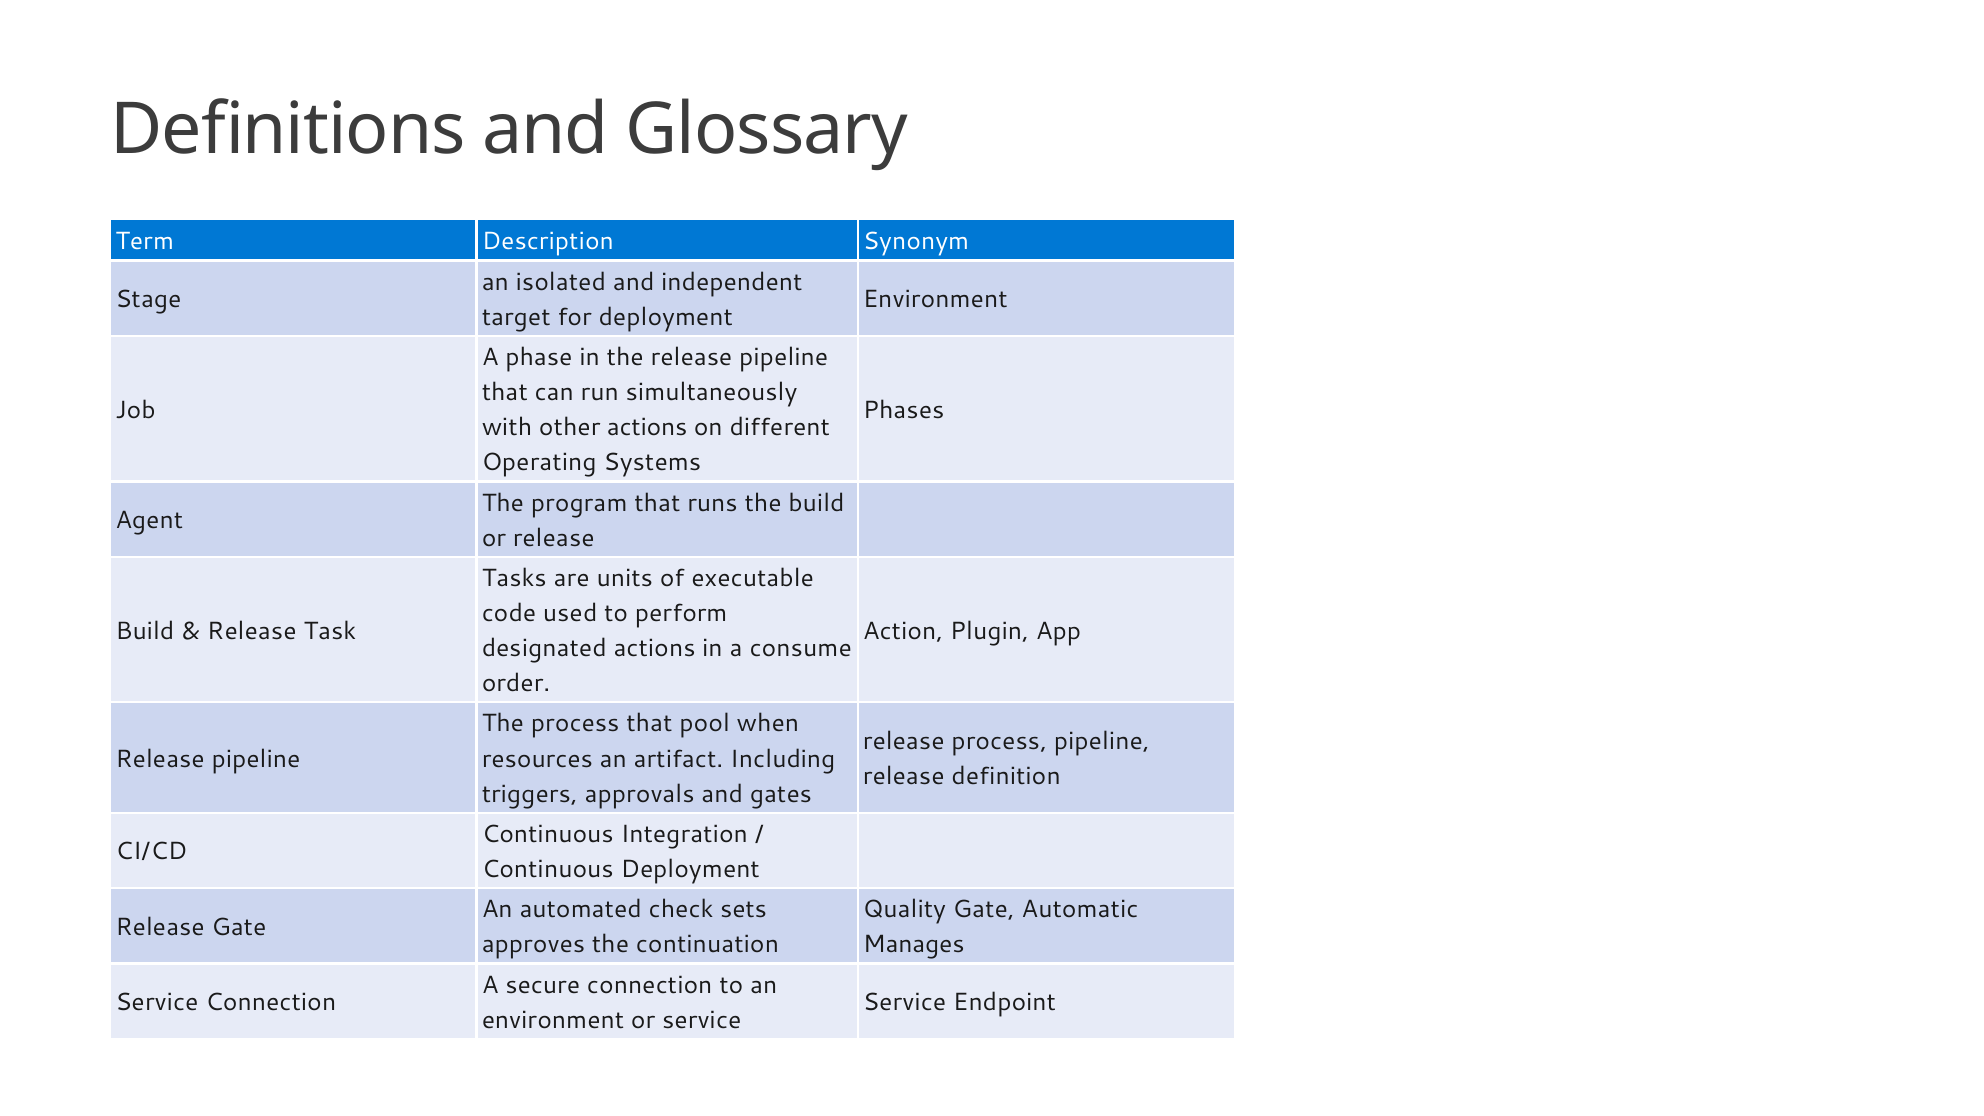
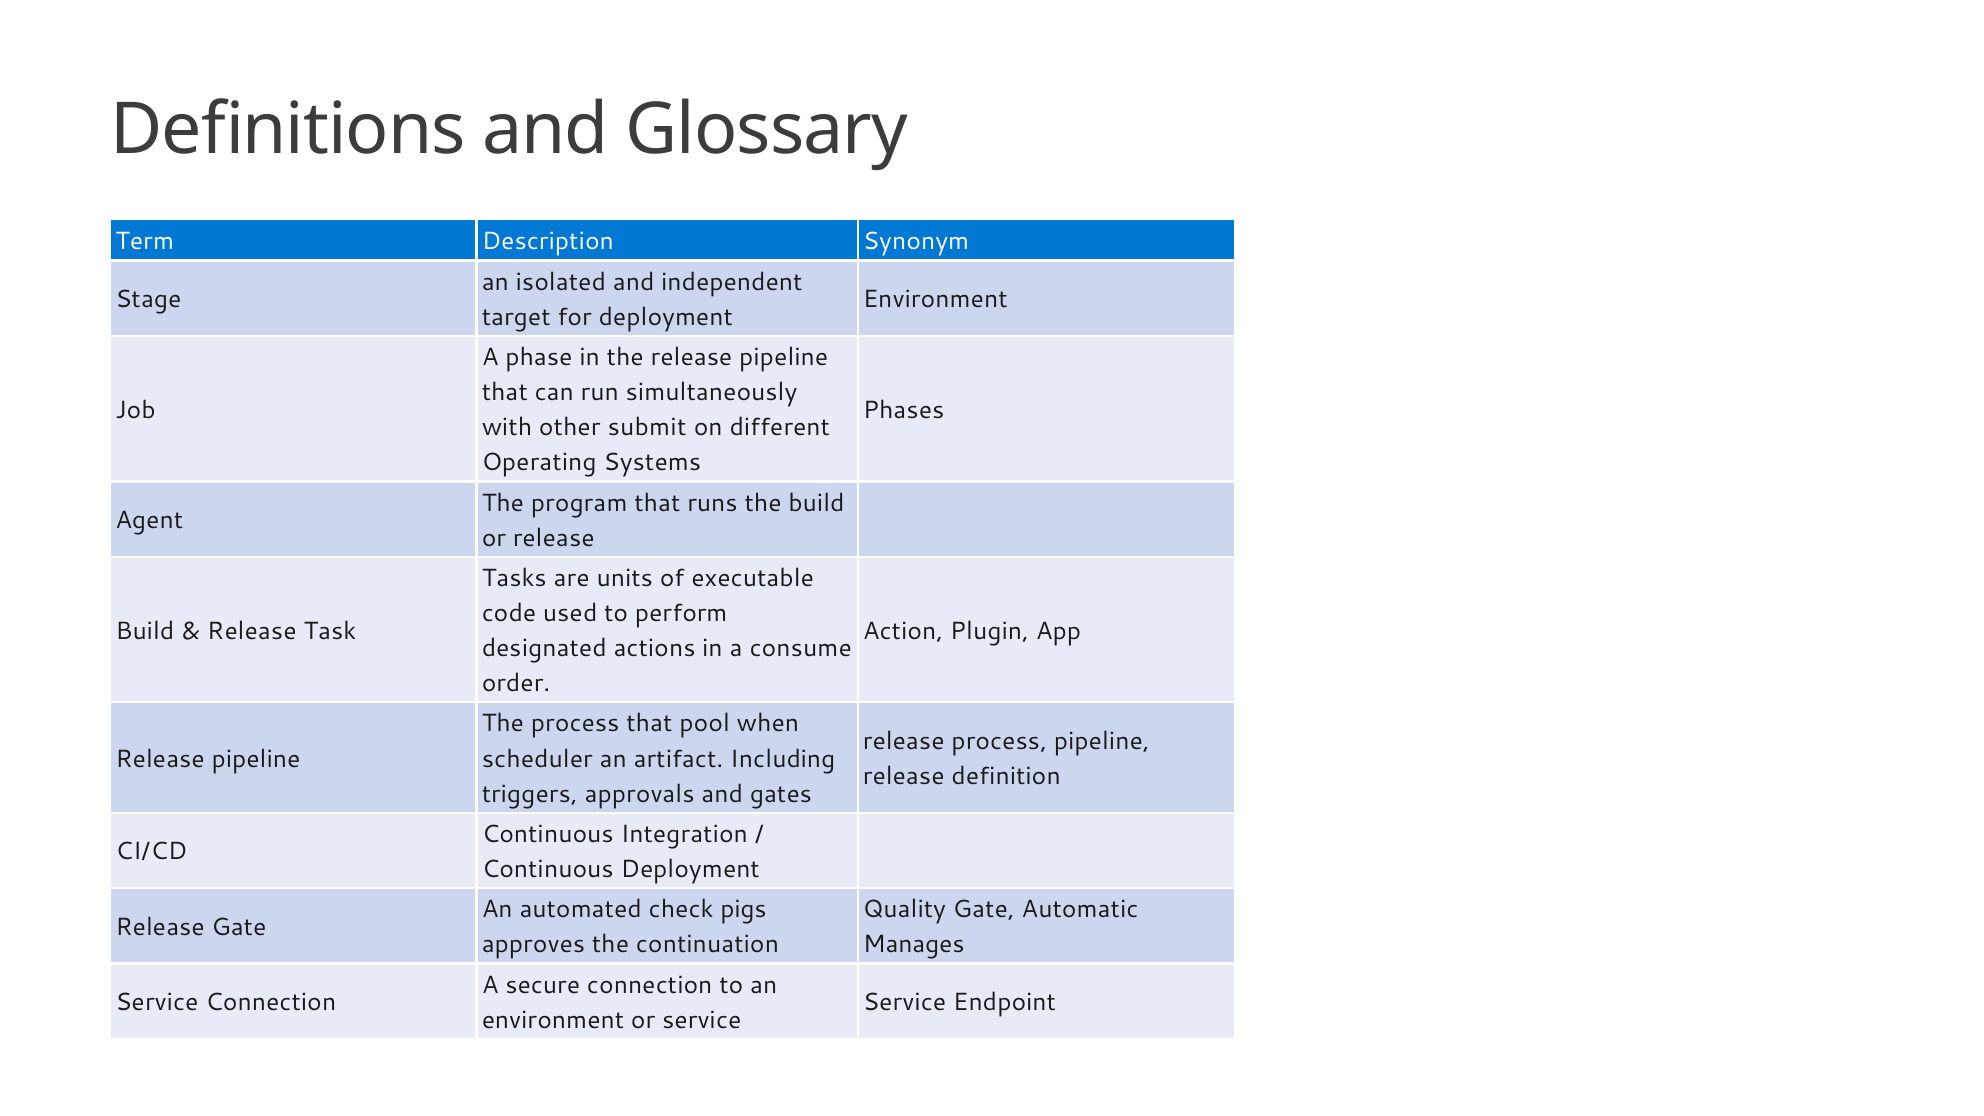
other actions: actions -> submit
resources: resources -> scheduler
sets: sets -> pigs
